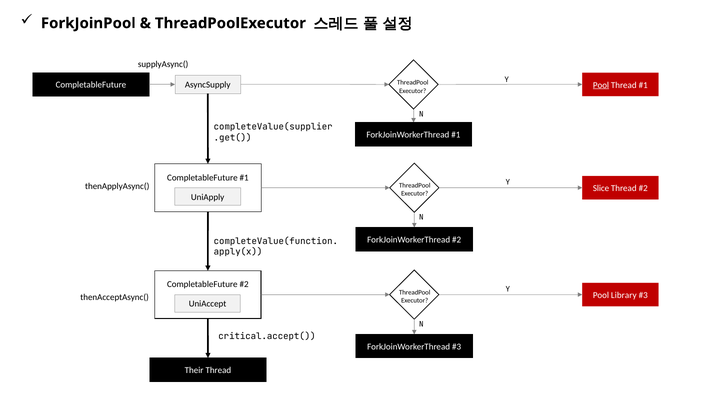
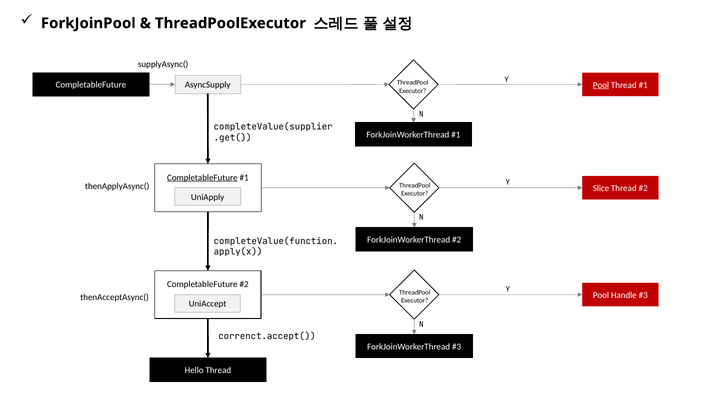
CompletableFuture at (202, 178) underline: none -> present
Library: Library -> Handle
critical.accept(: critical.accept( -> correnct.accept(
Their: Their -> Hello
